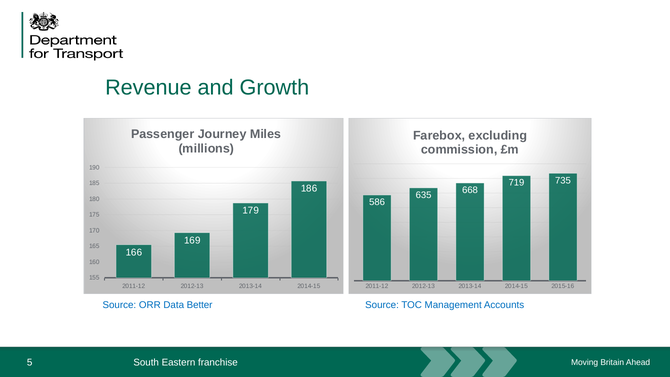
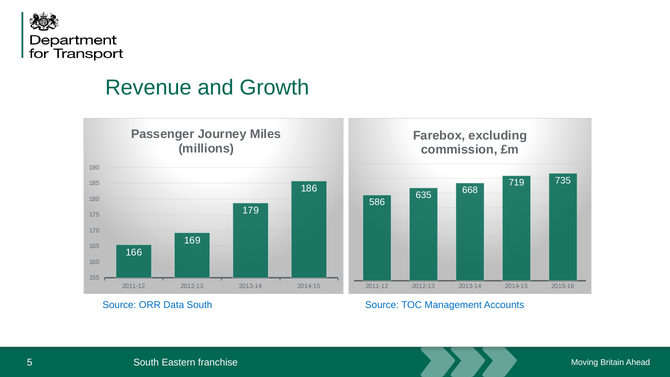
Data Better: Better -> South
